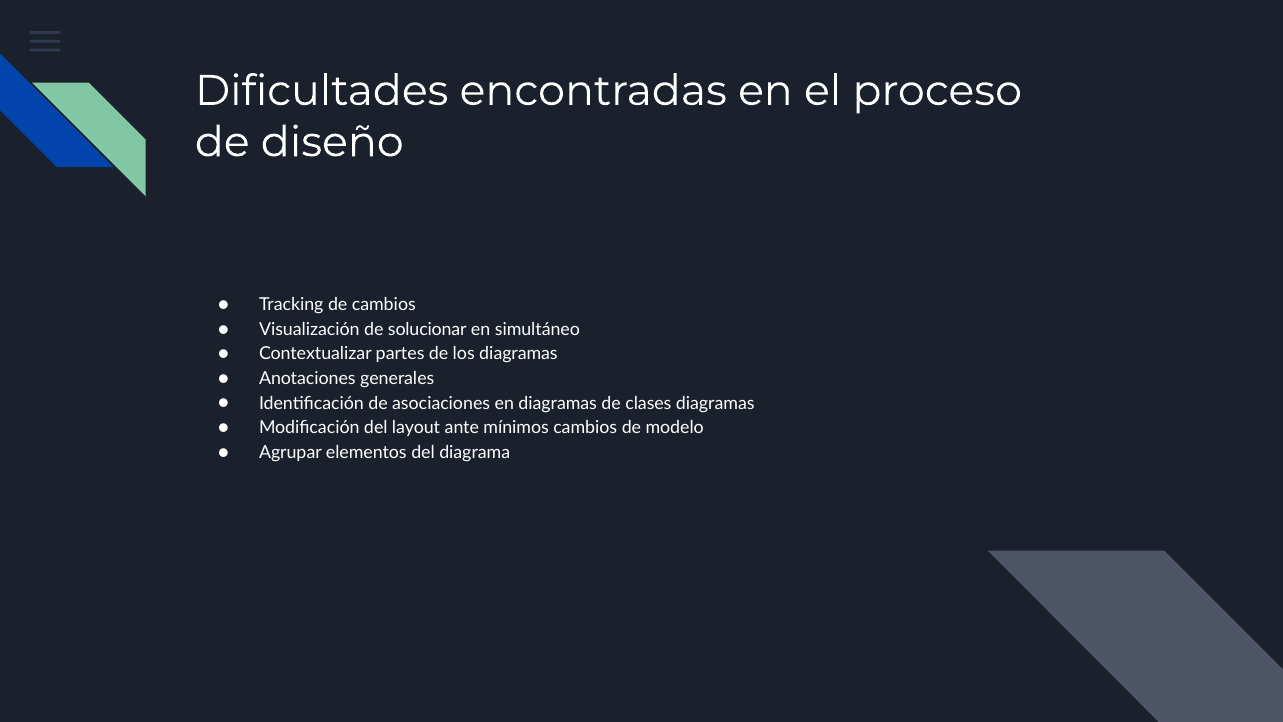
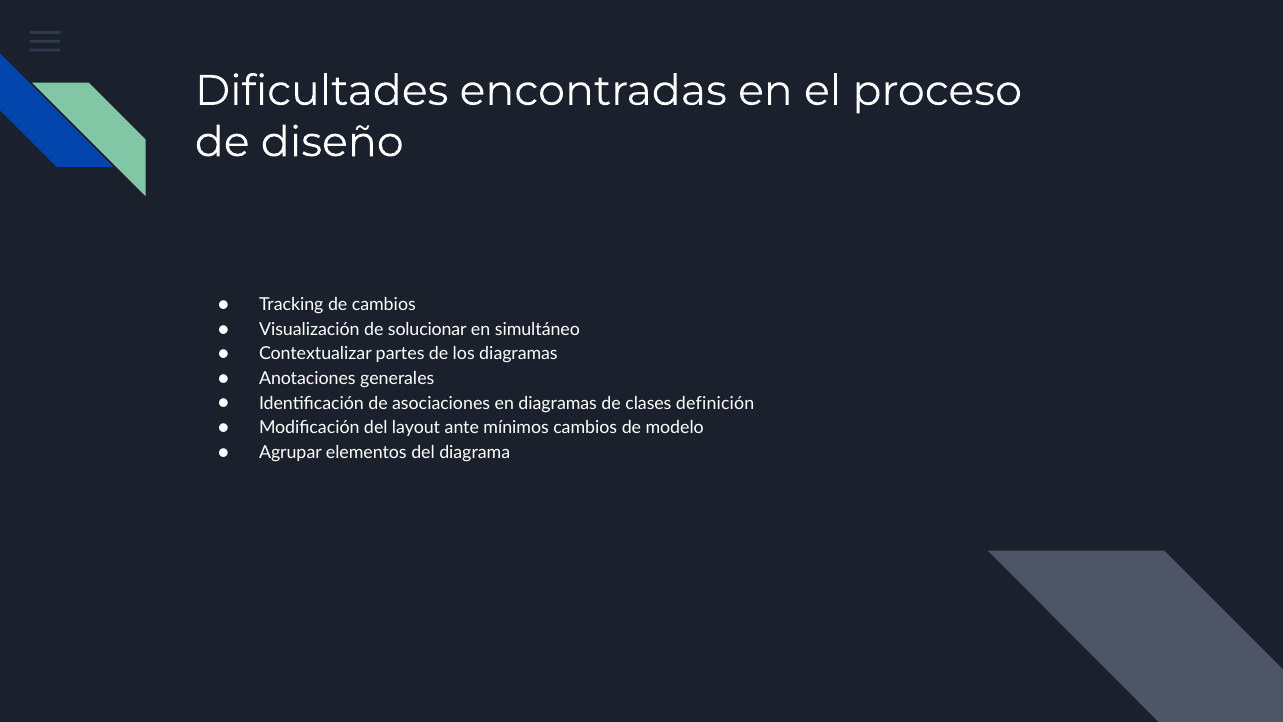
clases diagramas: diagramas -> definición
